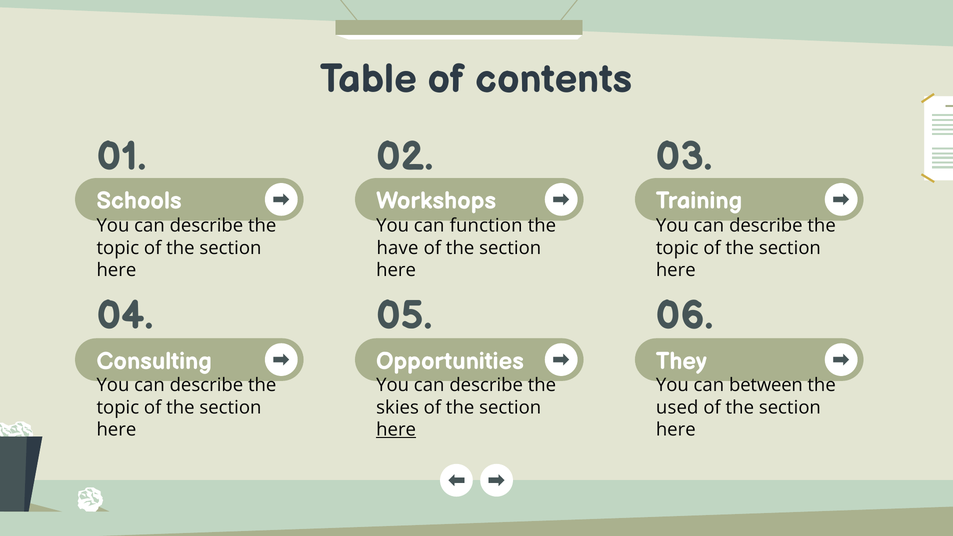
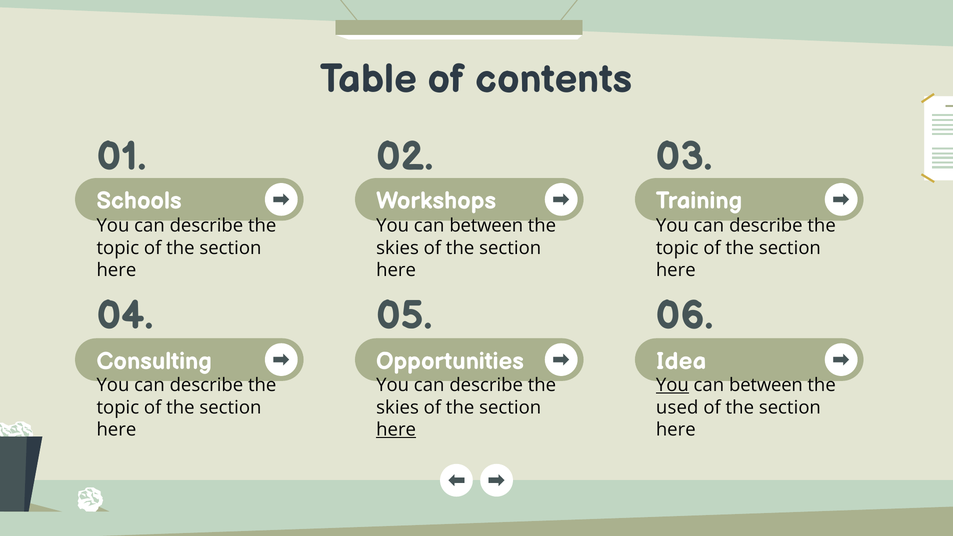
function at (486, 226): function -> between
have at (397, 248): have -> skies
They: They -> Idea
You at (672, 385) underline: none -> present
